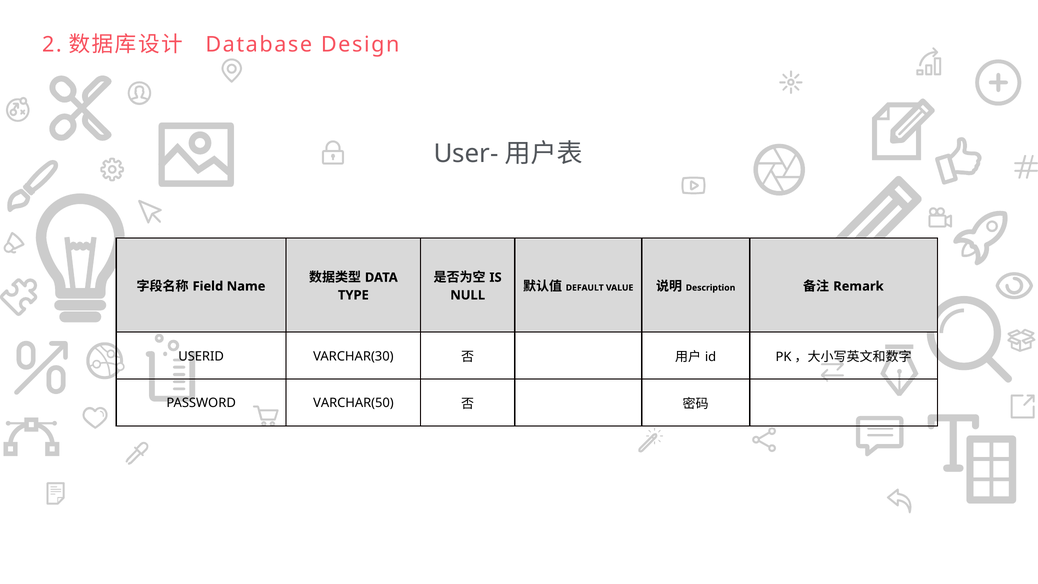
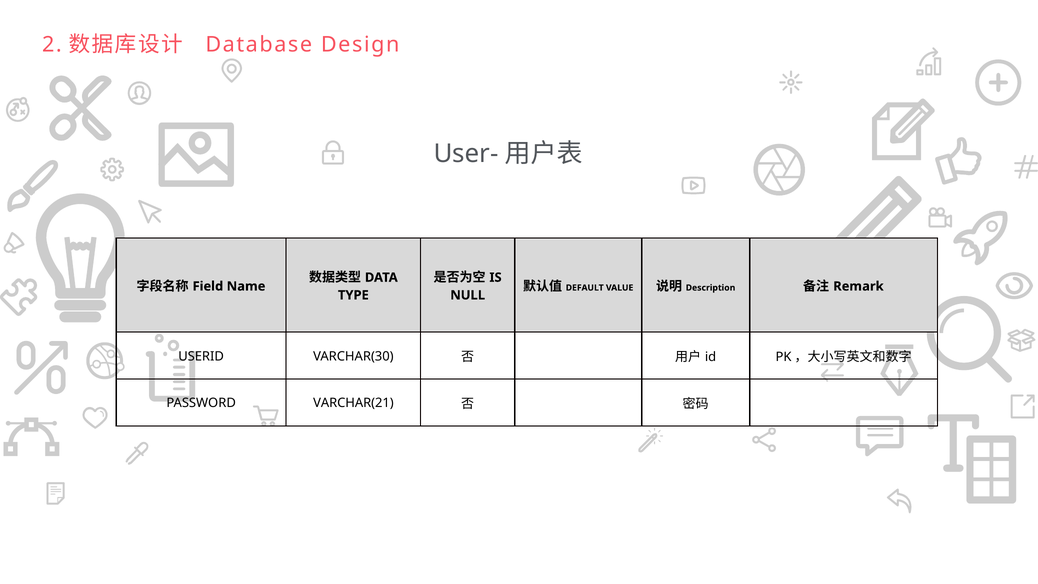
VARCHAR(50: VARCHAR(50 -> VARCHAR(21
